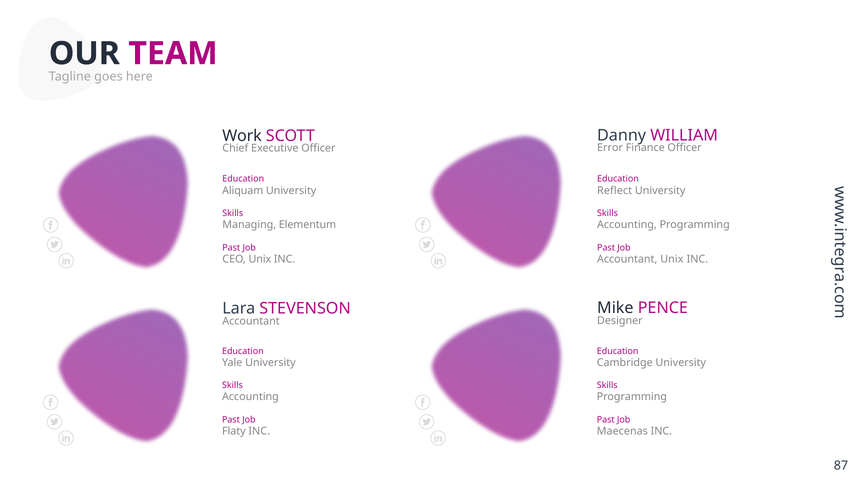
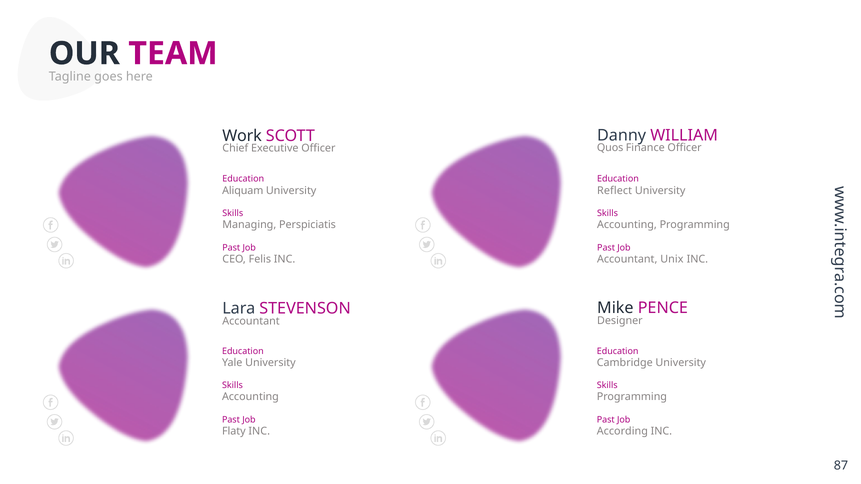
Error: Error -> Quos
Elementum: Elementum -> Perspiciatis
CEO Unix: Unix -> Felis
Maecenas: Maecenas -> According
